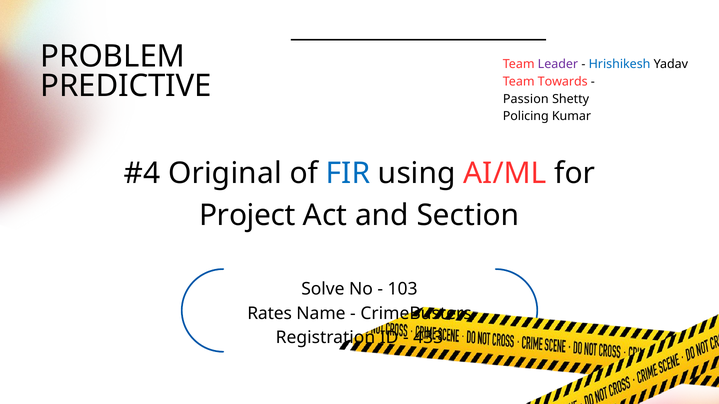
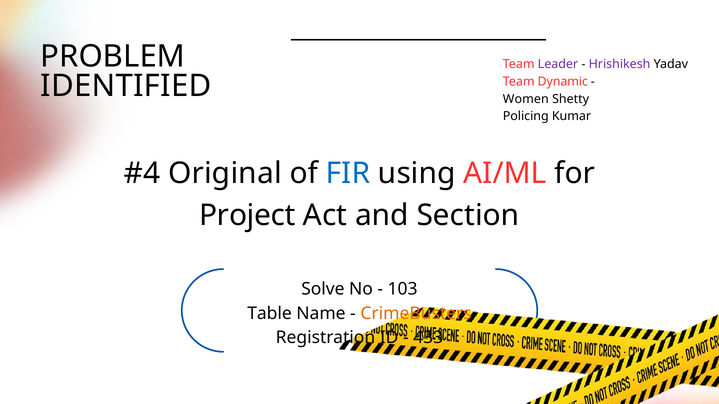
Hrishikesh colour: blue -> purple
PREDICTIVE: PREDICTIVE -> IDENTIFIED
Towards: Towards -> Dynamic
Passion: Passion -> Women
Rates: Rates -> Table
CrimeBusters colour: black -> orange
